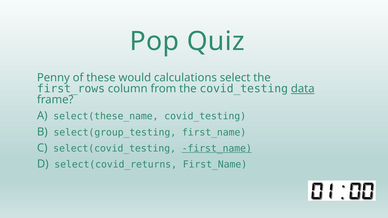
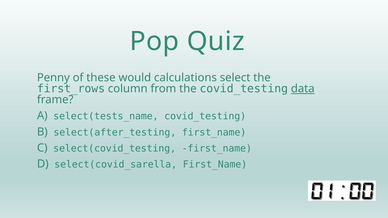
select(these_name: select(these_name -> select(tests_name
select(group_testing: select(group_testing -> select(after_testing
first_name at (217, 149) underline: present -> none
select(covid_returns: select(covid_returns -> select(covid_sarella
